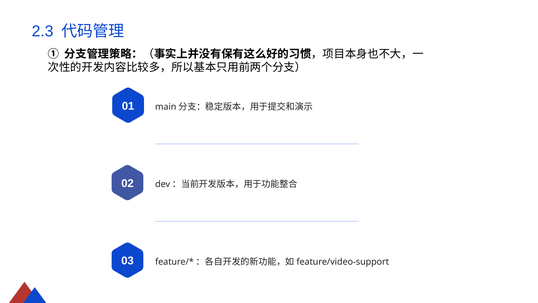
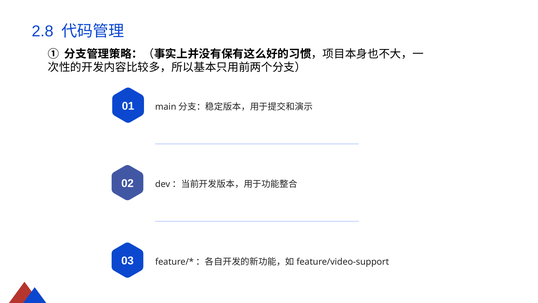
2.3: 2.3 -> 2.8
